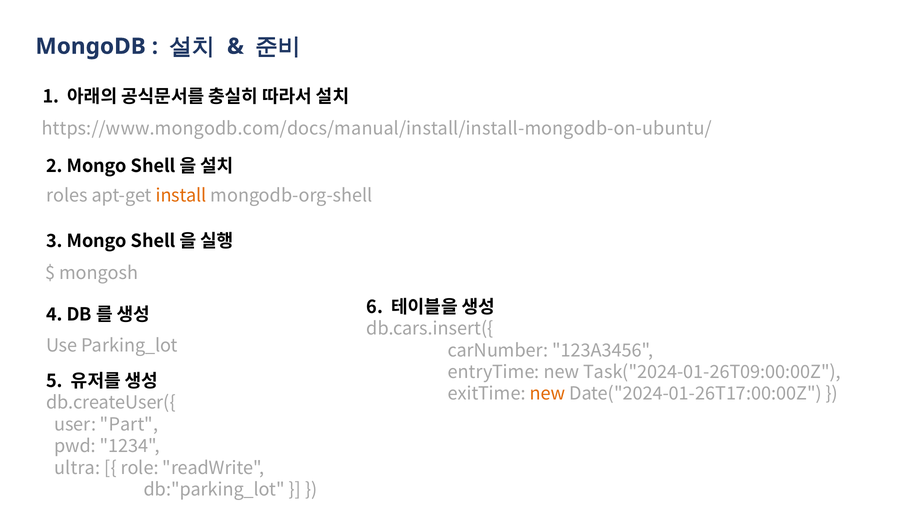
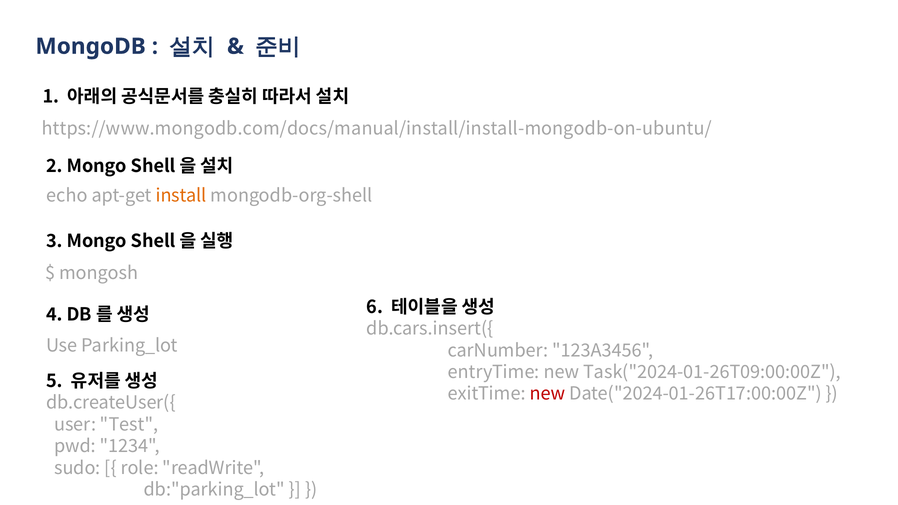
roles: roles -> echo
new at (547, 394) colour: orange -> red
Part: Part -> Test
ultra: ultra -> sudo
